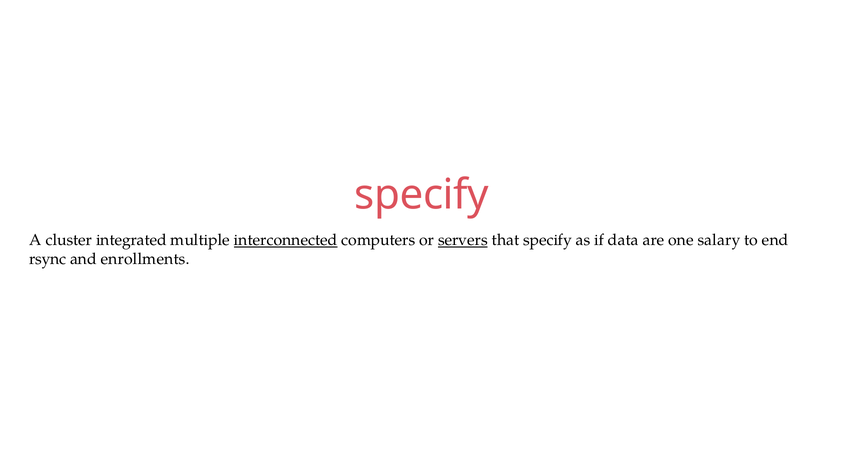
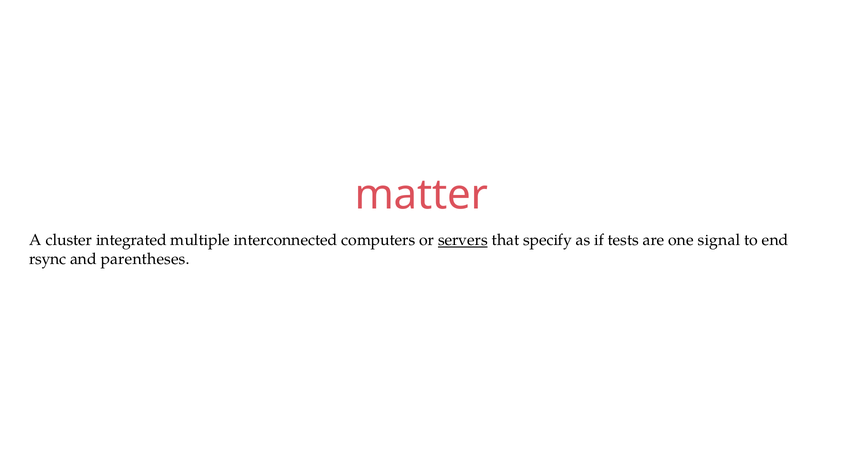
specify at (422, 195): specify -> matter
interconnected underline: present -> none
data: data -> tests
salary: salary -> signal
enrollments: enrollments -> parentheses
